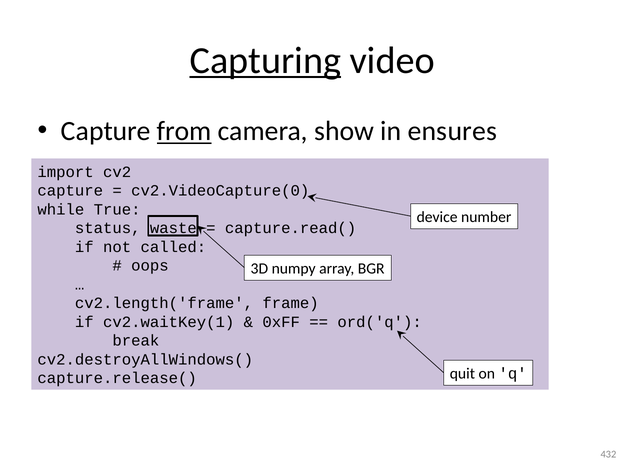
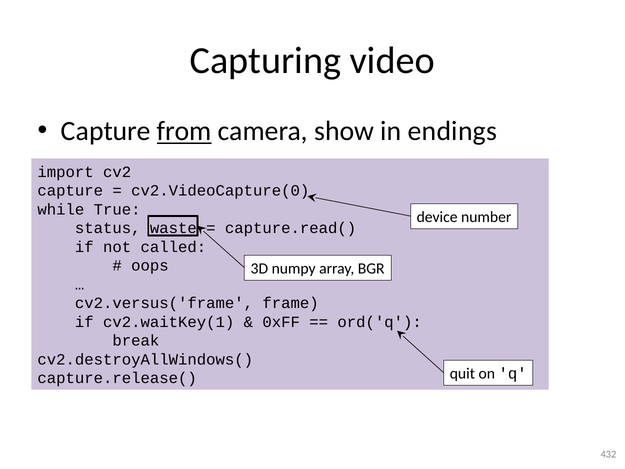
Capturing underline: present -> none
ensures: ensures -> endings
cv2.length('frame: cv2.length('frame -> cv2.versus('frame
